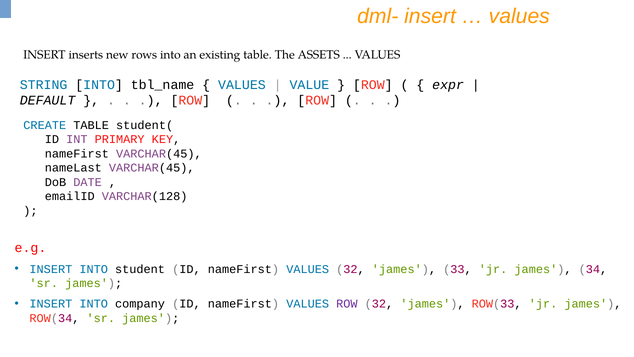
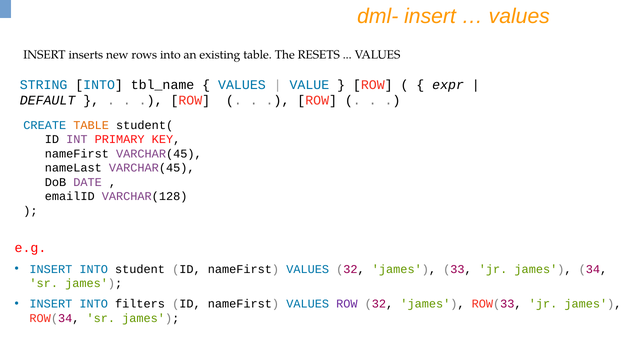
ASSETS: ASSETS -> RESETS
TABLE at (91, 125) colour: black -> orange
company: company -> filters
